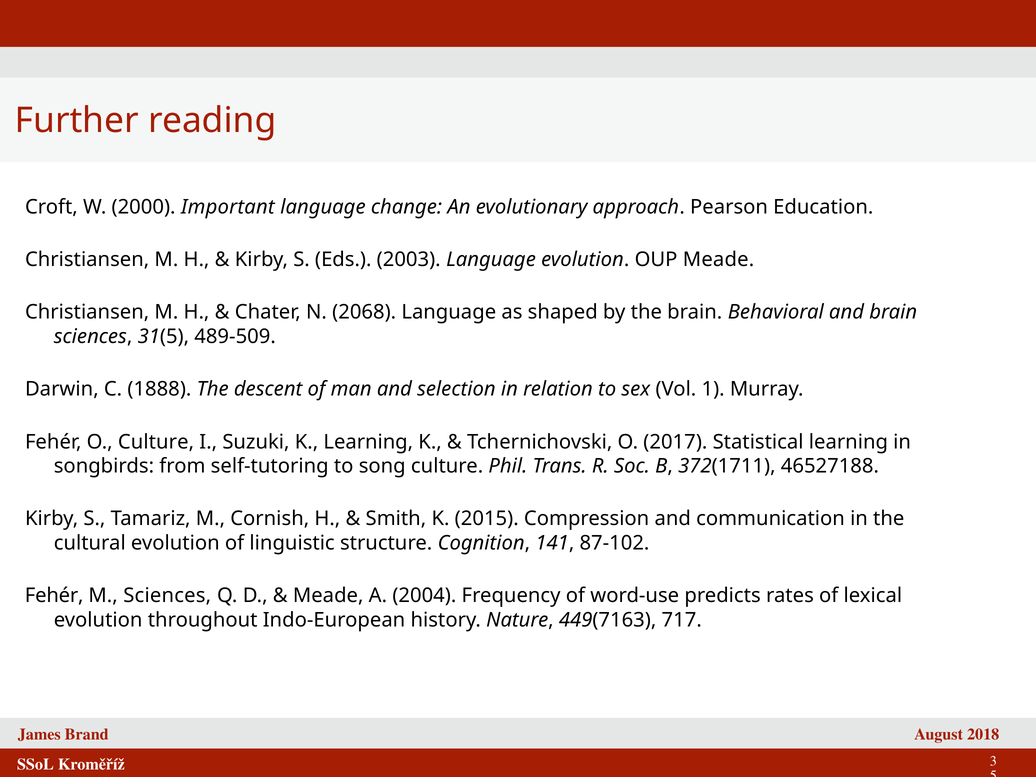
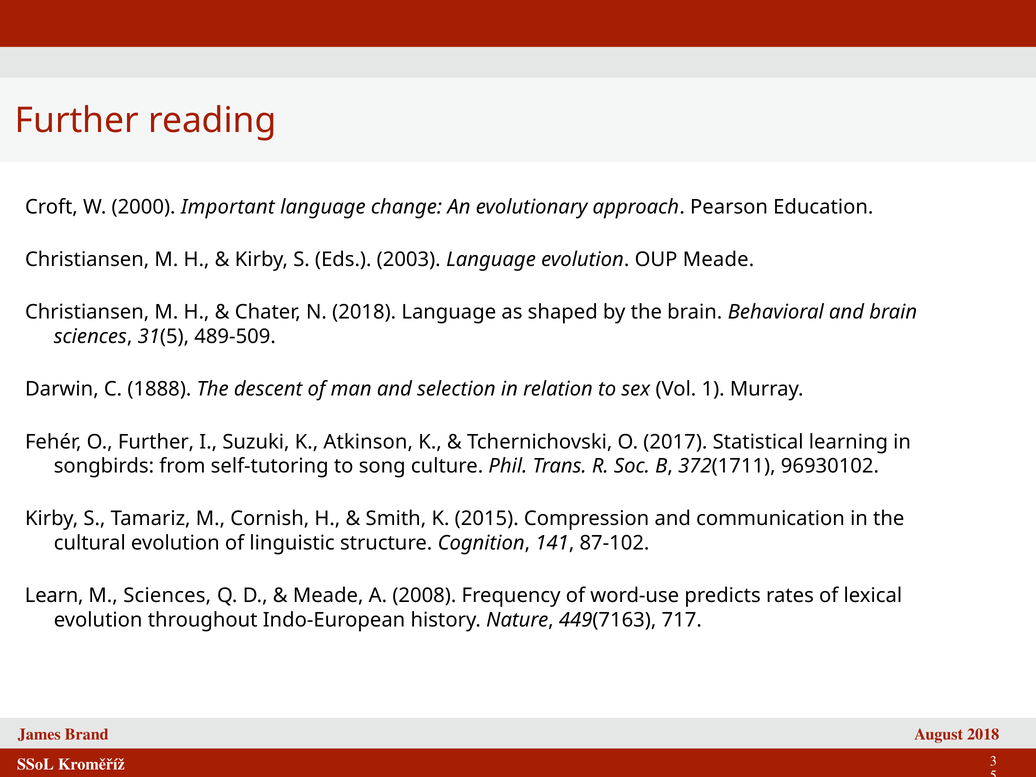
N 2068: 2068 -> 2018
O Culture: Culture -> Further
K Learning: Learning -> Atkinson
46527188: 46527188 -> 96930102
Fehér at (54, 596): Fehér -> Learn
2004: 2004 -> 2008
